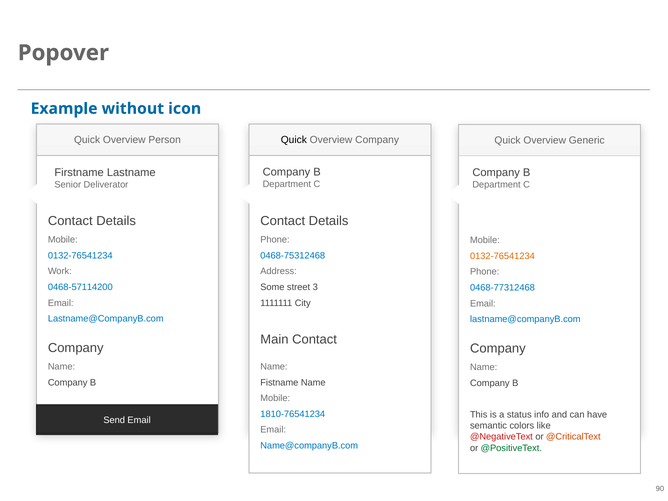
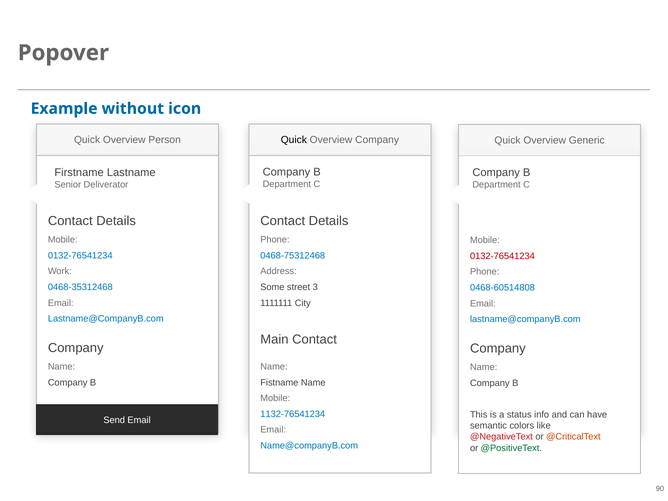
0132-76541234 at (502, 256) colour: orange -> red
0468-57114200: 0468-57114200 -> 0468-35312468
0468-77312468: 0468-77312468 -> 0468-60514808
1810-76541234: 1810-76541234 -> 1132-76541234
